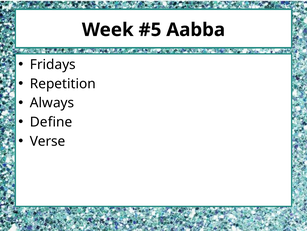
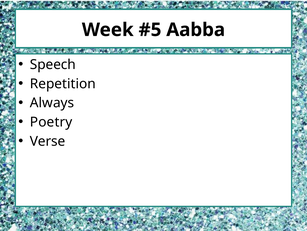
Fridays: Fridays -> Speech
Define: Define -> Poetry
